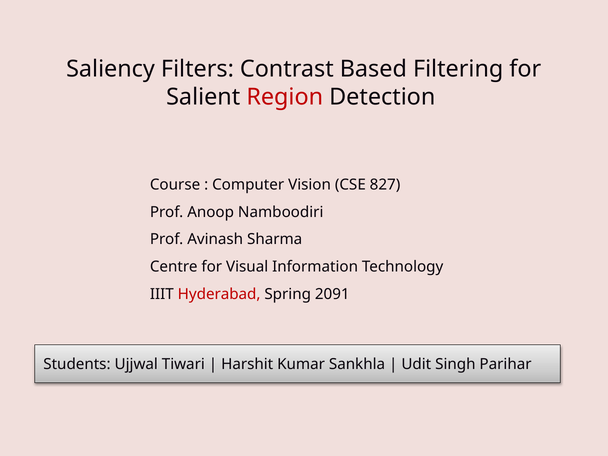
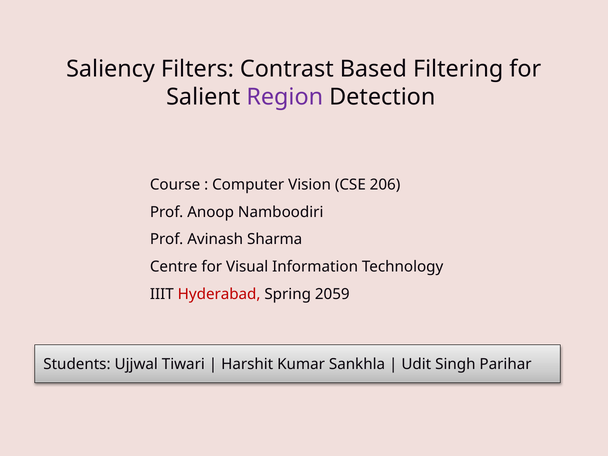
Region colour: red -> purple
827: 827 -> 206
2091: 2091 -> 2059
